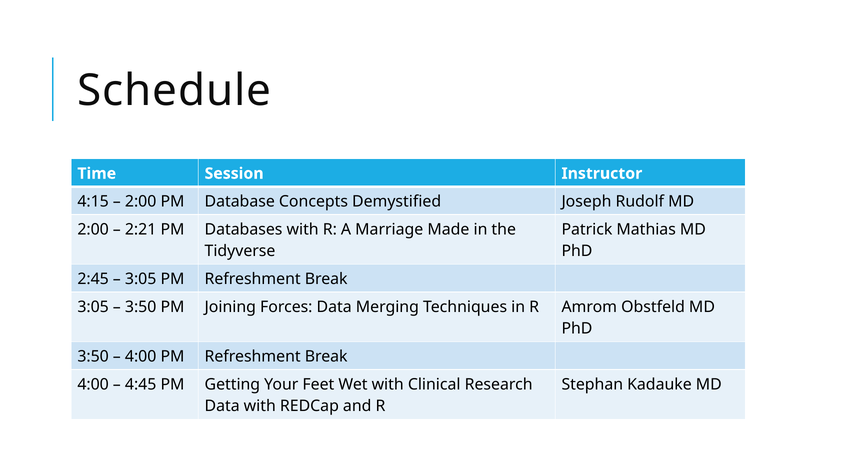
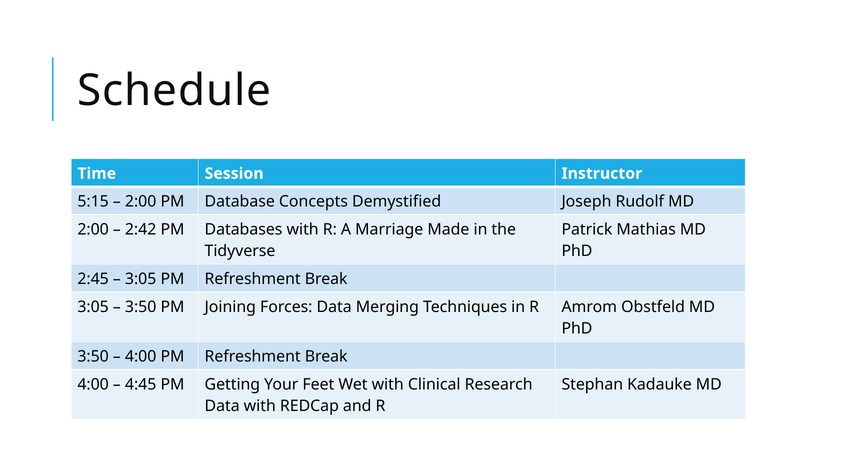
4:15: 4:15 -> 5:15
2:21: 2:21 -> 2:42
